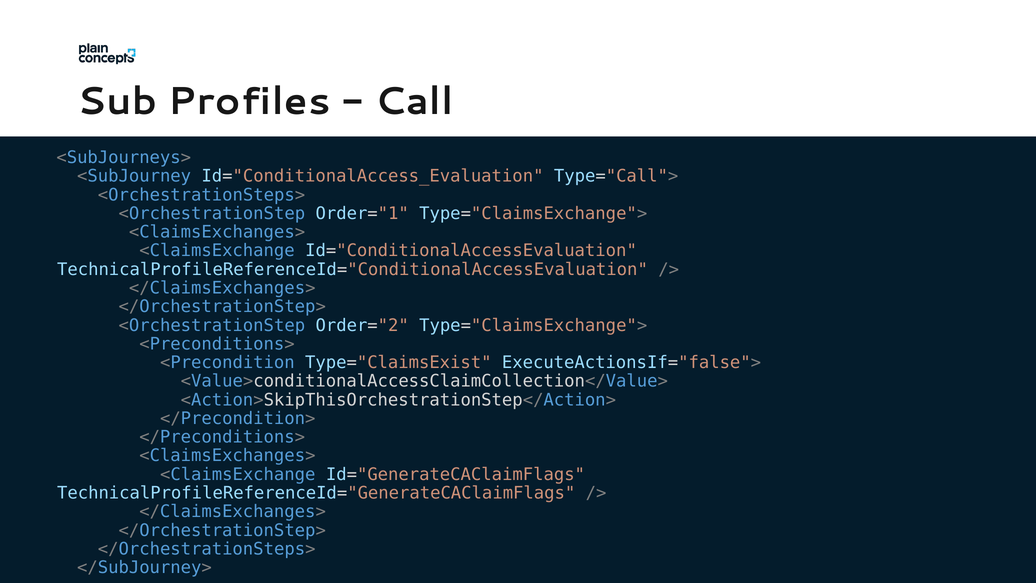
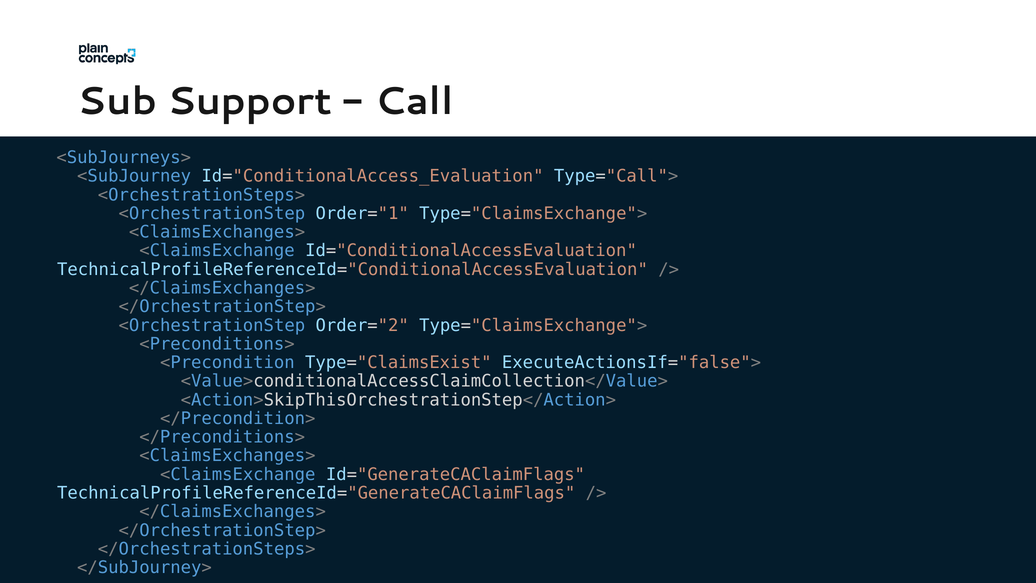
Profiles: Profiles -> Support
